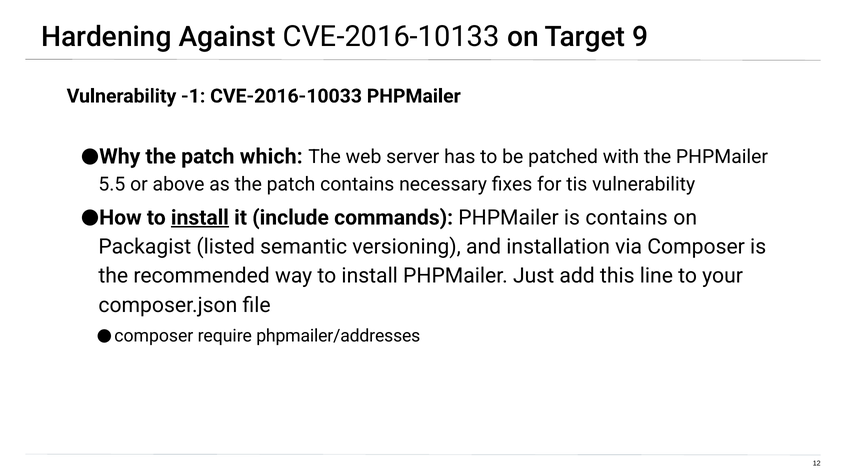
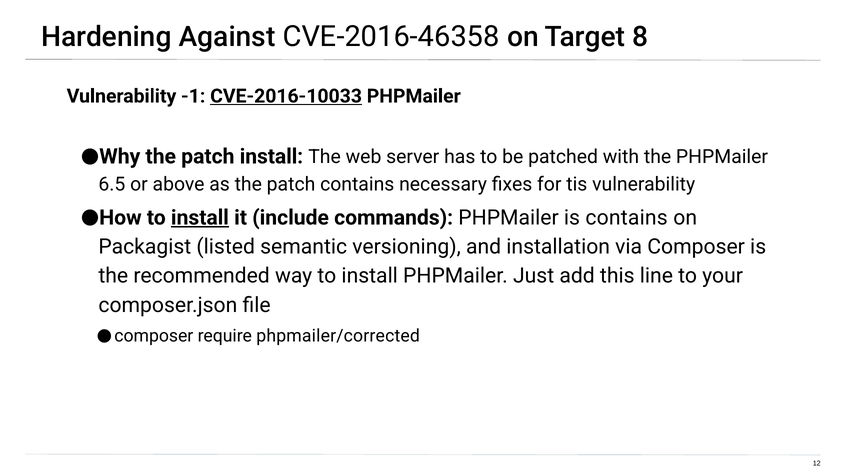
CVE-2016-10133: CVE-2016-10133 -> CVE-2016-46358
9: 9 -> 8
CVE-2016-10033 underline: none -> present
patch which: which -> install
5.5: 5.5 -> 6.5
phpmailer/addresses: phpmailer/addresses -> phpmailer/corrected
